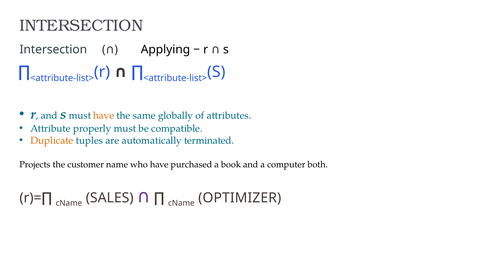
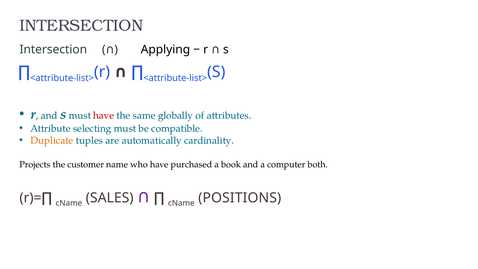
have at (104, 116) colour: orange -> red
properly: properly -> selecting
terminated: terminated -> cardinality
OPTIMIZER: OPTIMIZER -> POSITIONS
